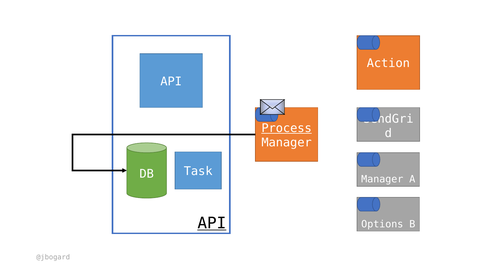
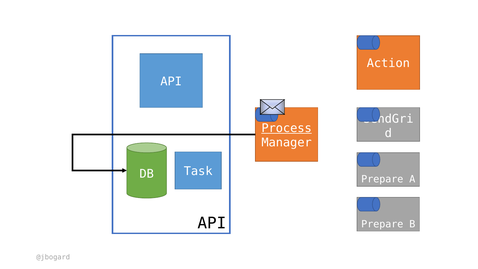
Manager at (382, 179): Manager -> Prepare
API at (212, 223) underline: present -> none
Options at (382, 224): Options -> Prepare
